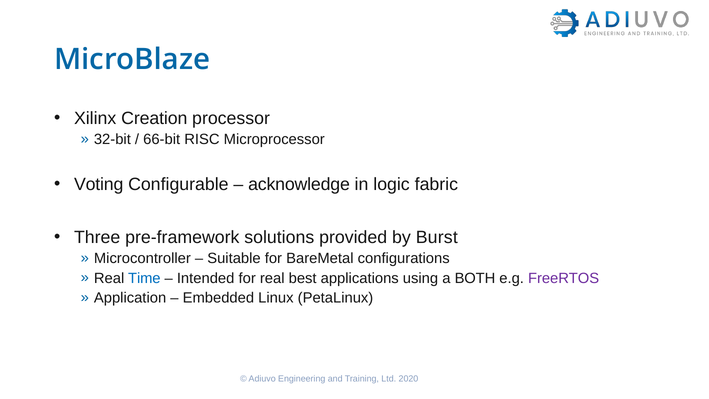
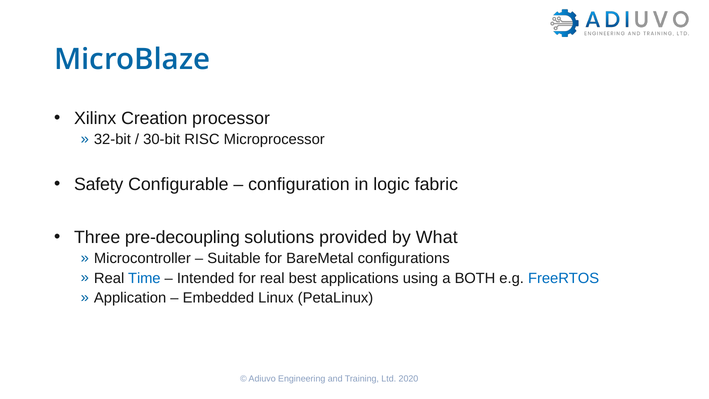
66-bit: 66-bit -> 30-bit
Voting: Voting -> Safety
acknowledge: acknowledge -> configuration
pre-framework: pre-framework -> pre-decoupling
Burst: Burst -> What
FreeRTOS colour: purple -> blue
